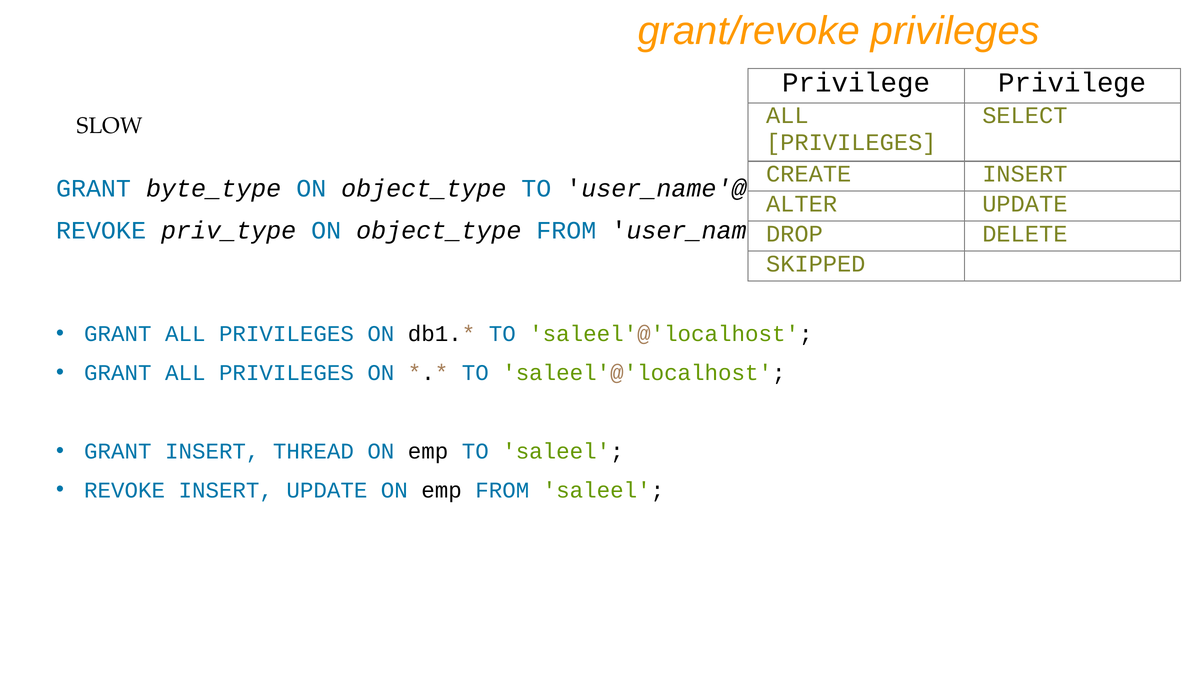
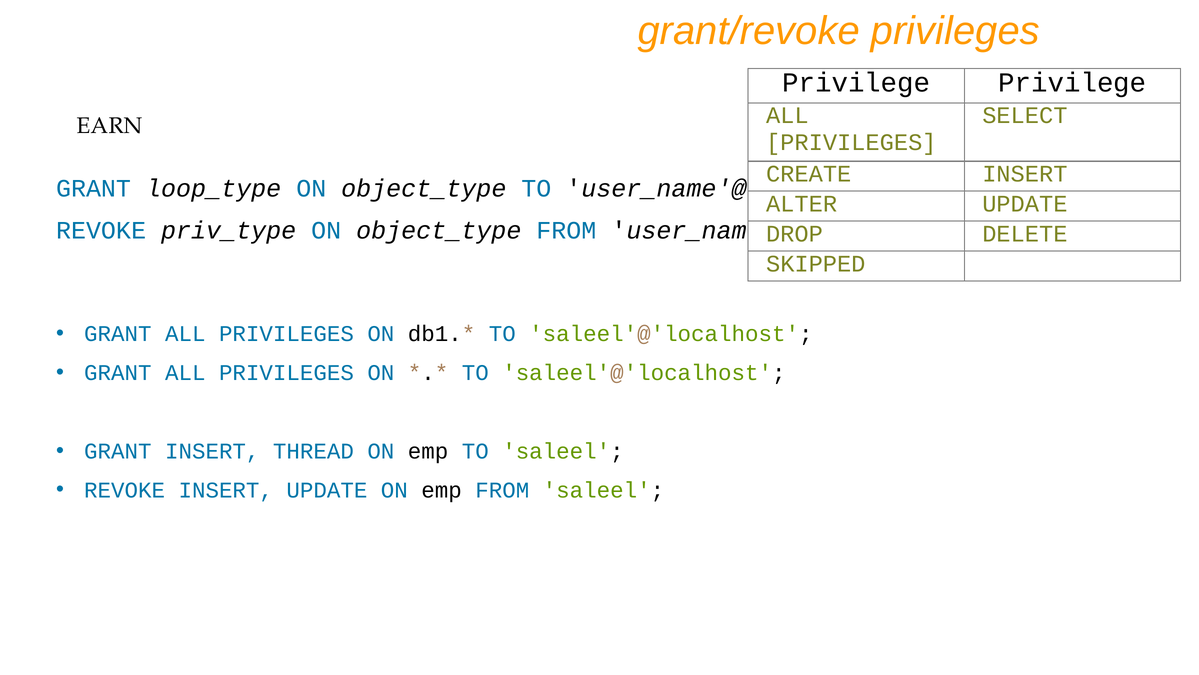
SLOW: SLOW -> EARN
byte_type: byte_type -> loop_type
